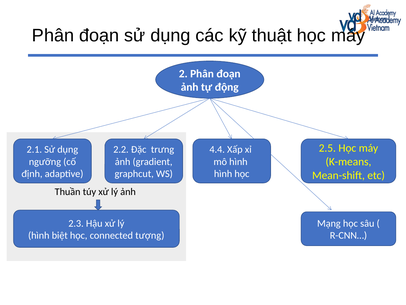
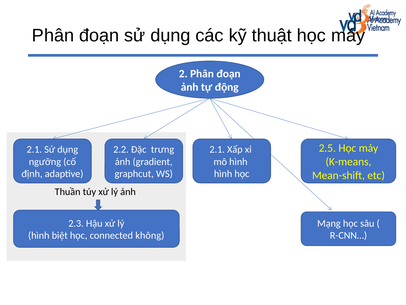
4.4 at (217, 149): 4.4 -> 2.1
tượng: tượng -> không
